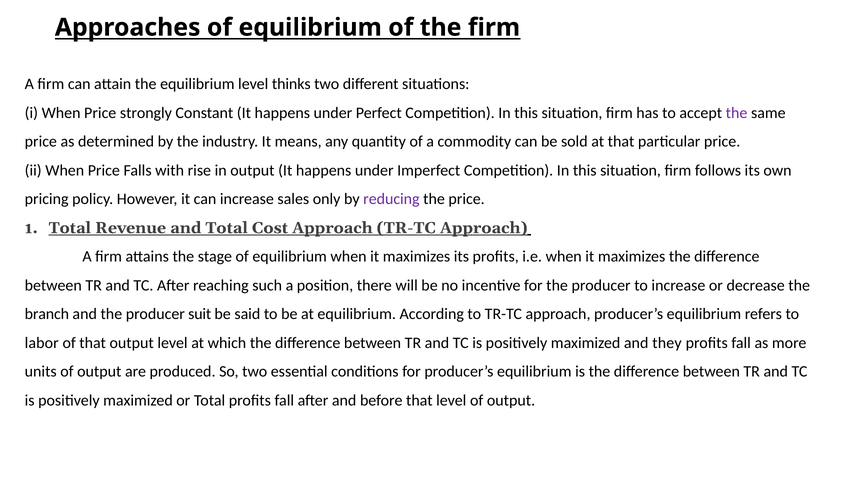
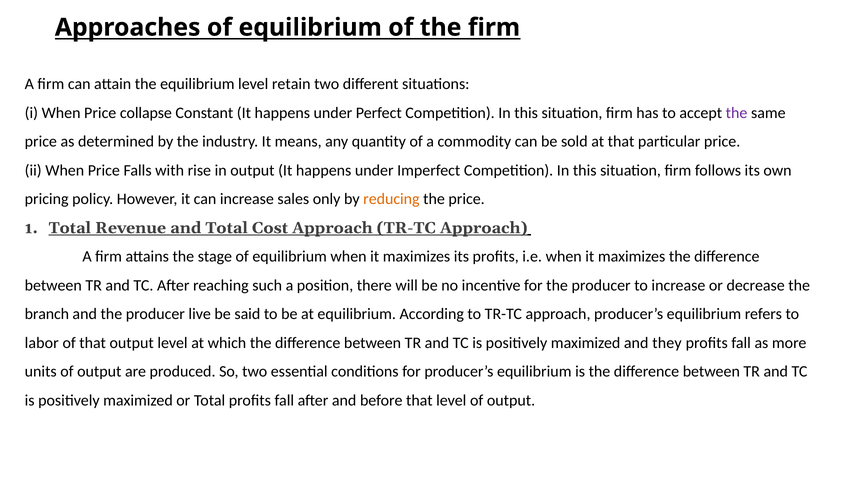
thinks: thinks -> retain
strongly: strongly -> collapse
reducing colour: purple -> orange
suit: suit -> live
